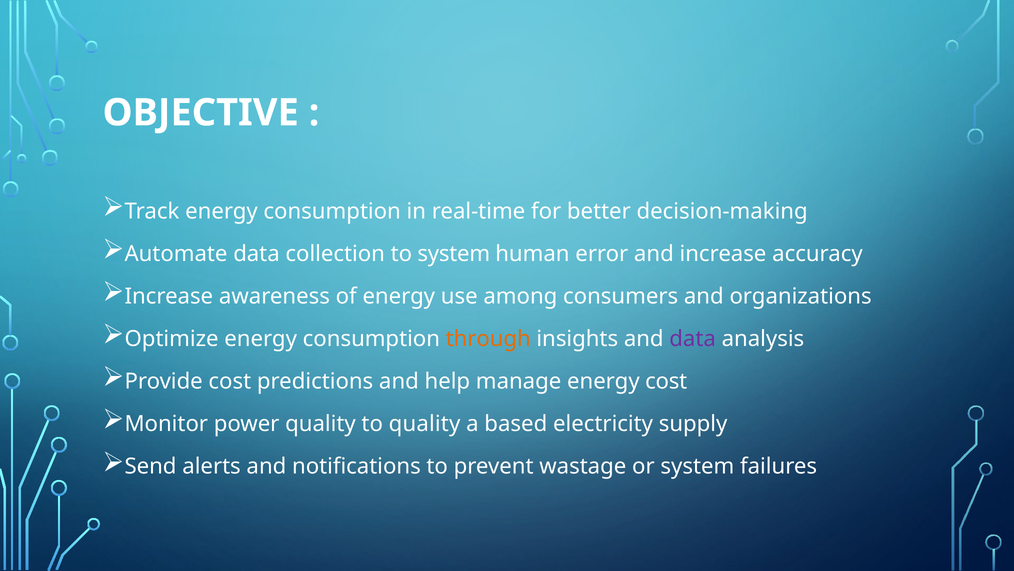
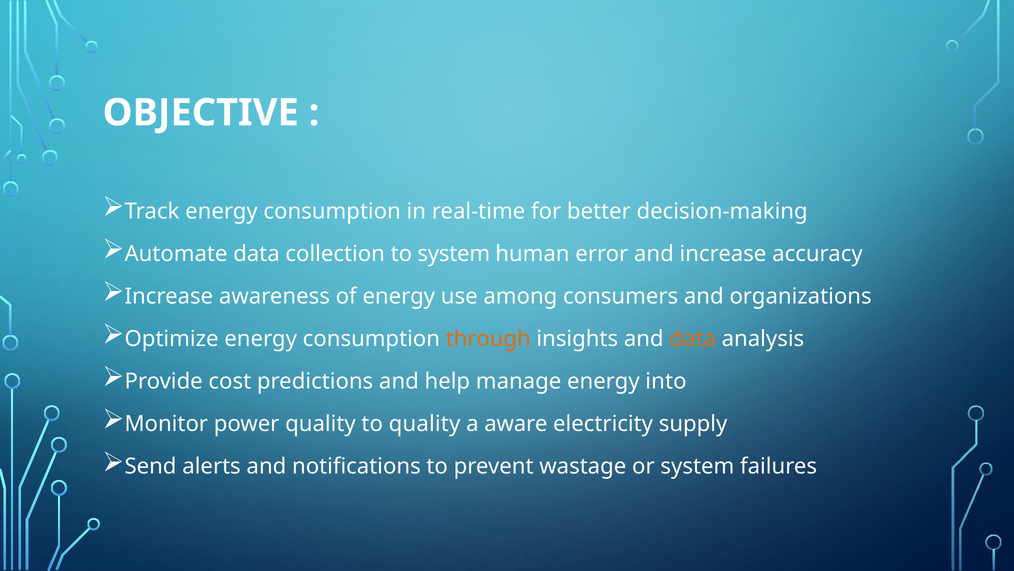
data at (693, 339) colour: purple -> orange
energy cost: cost -> into
based: based -> aware
